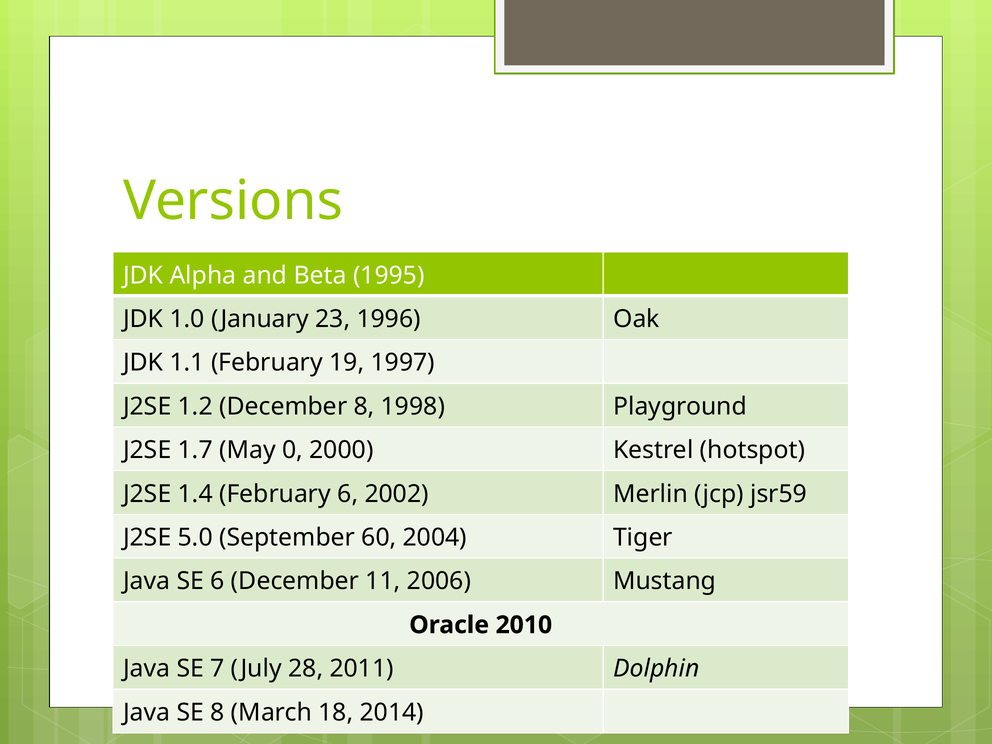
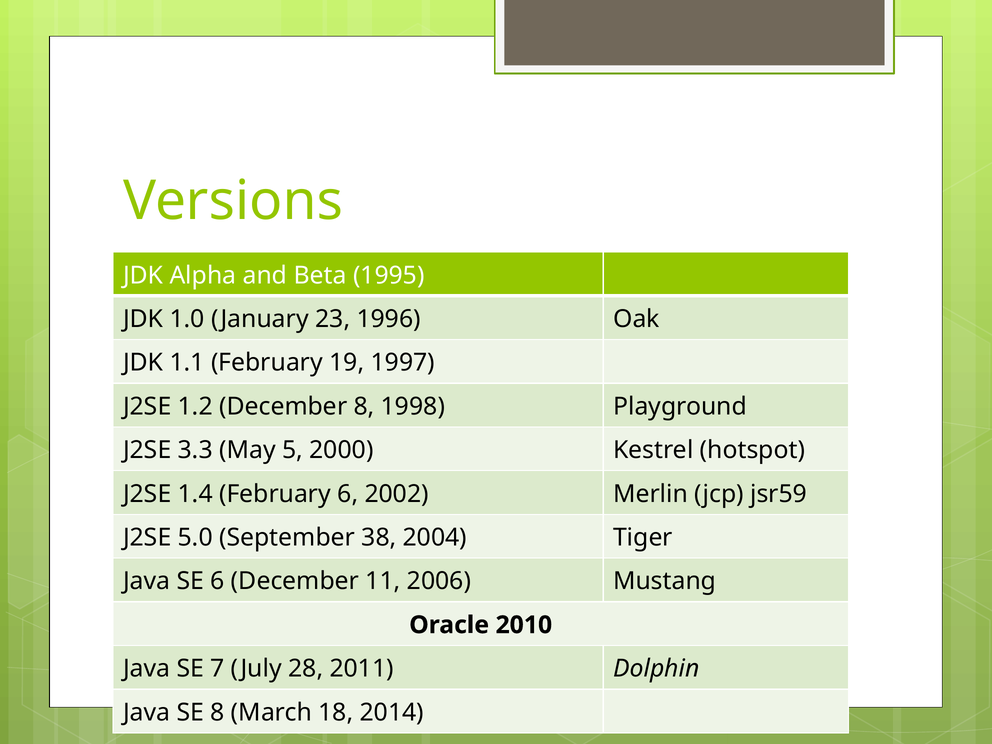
1.7: 1.7 -> 3.3
0: 0 -> 5
60: 60 -> 38
